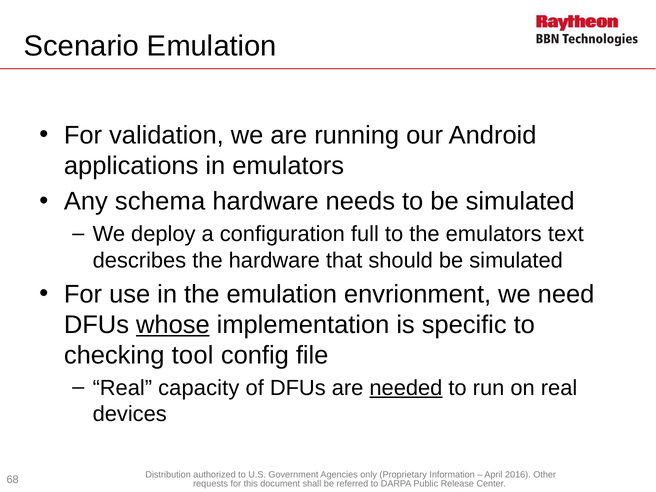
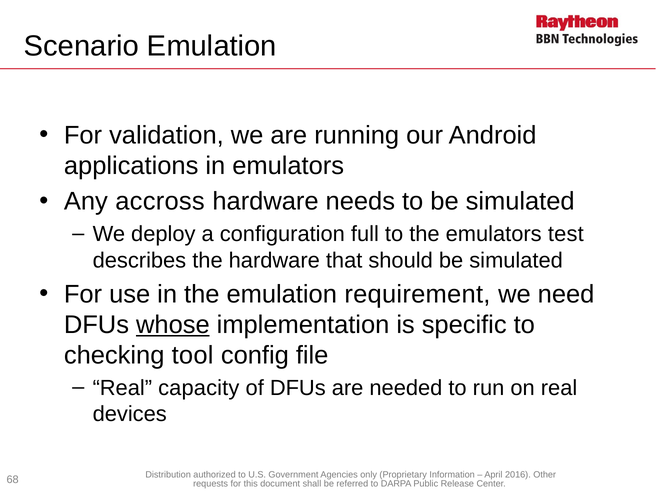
schema: schema -> accross
text: text -> test
envrionment: envrionment -> requirement
needed underline: present -> none
